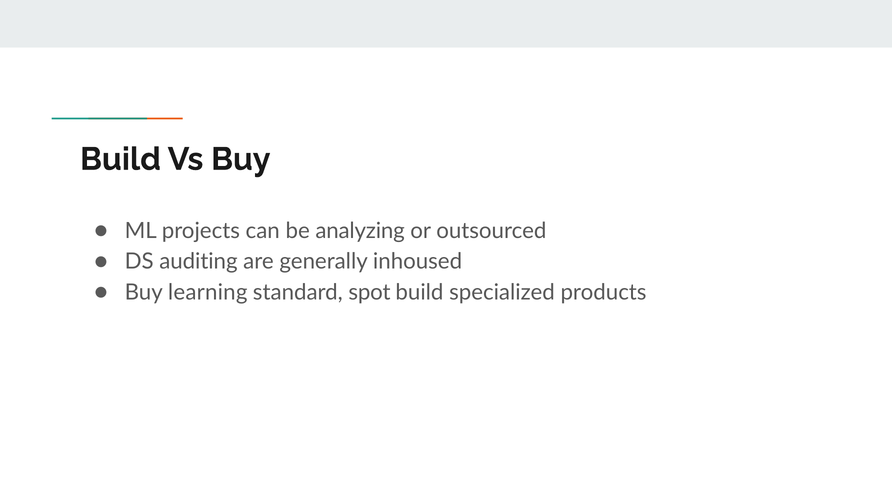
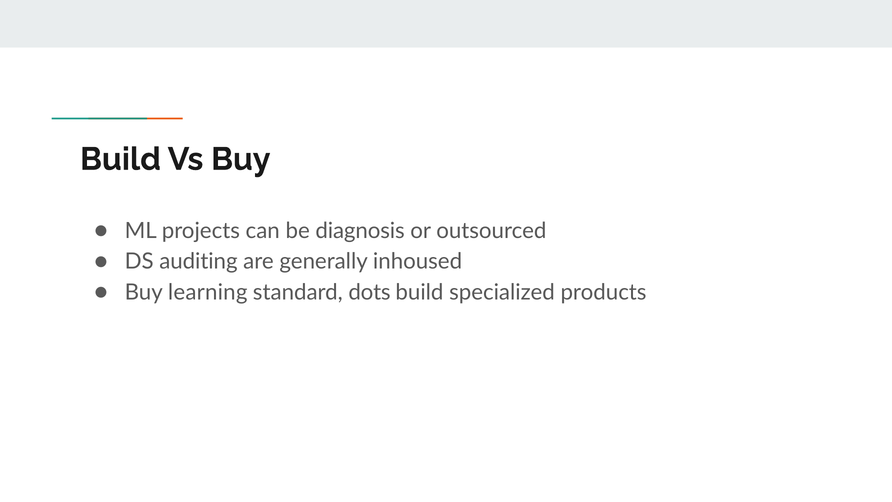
analyzing: analyzing -> diagnosis
spot: spot -> dots
